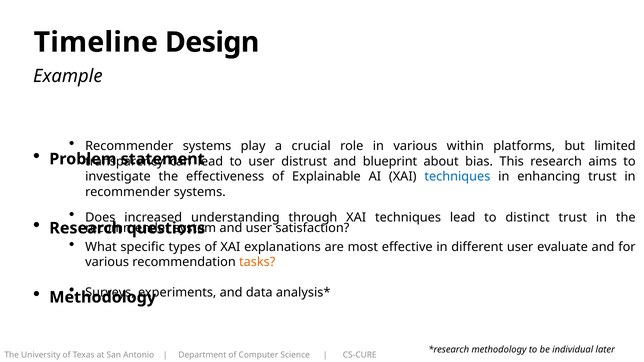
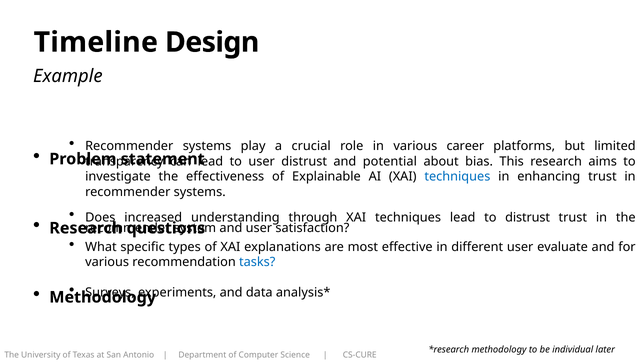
within: within -> career
blueprint: blueprint -> potential
to distinct: distinct -> distrust
tasks colour: orange -> blue
